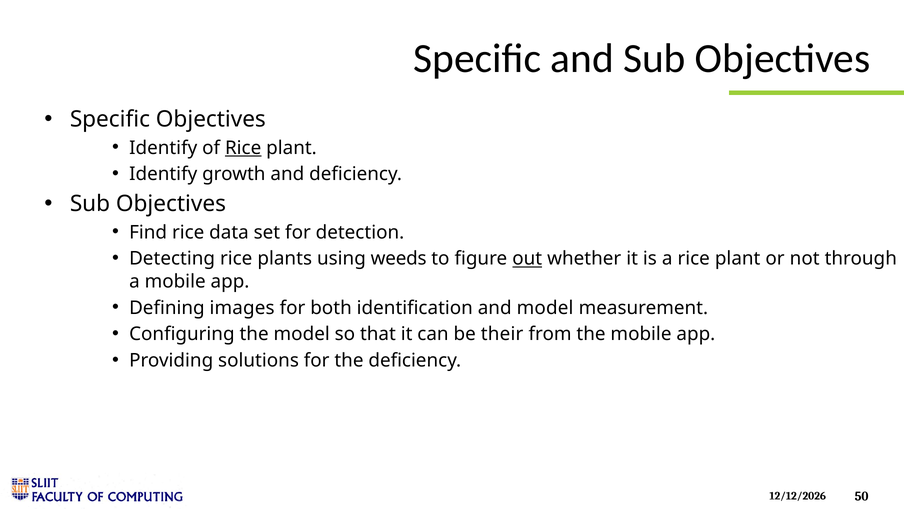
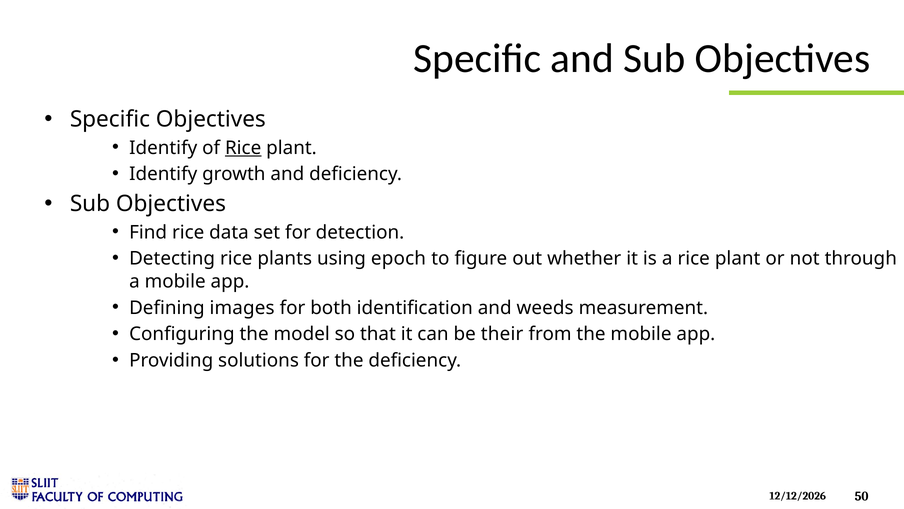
weeds: weeds -> epoch
out underline: present -> none
and model: model -> weeds
